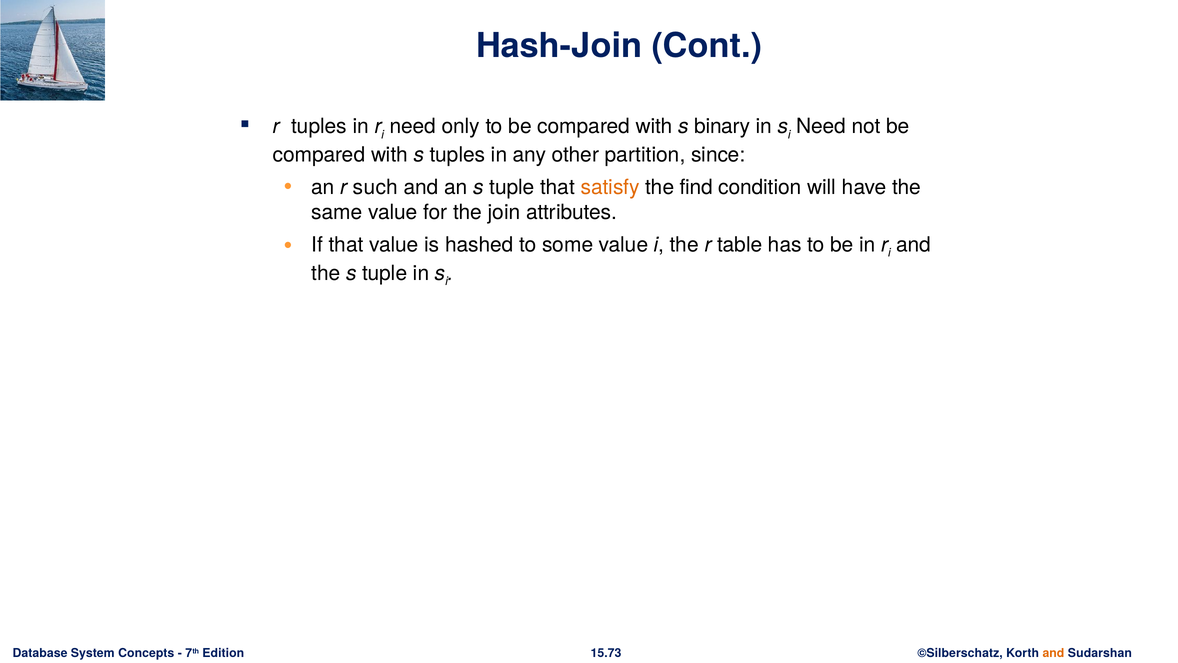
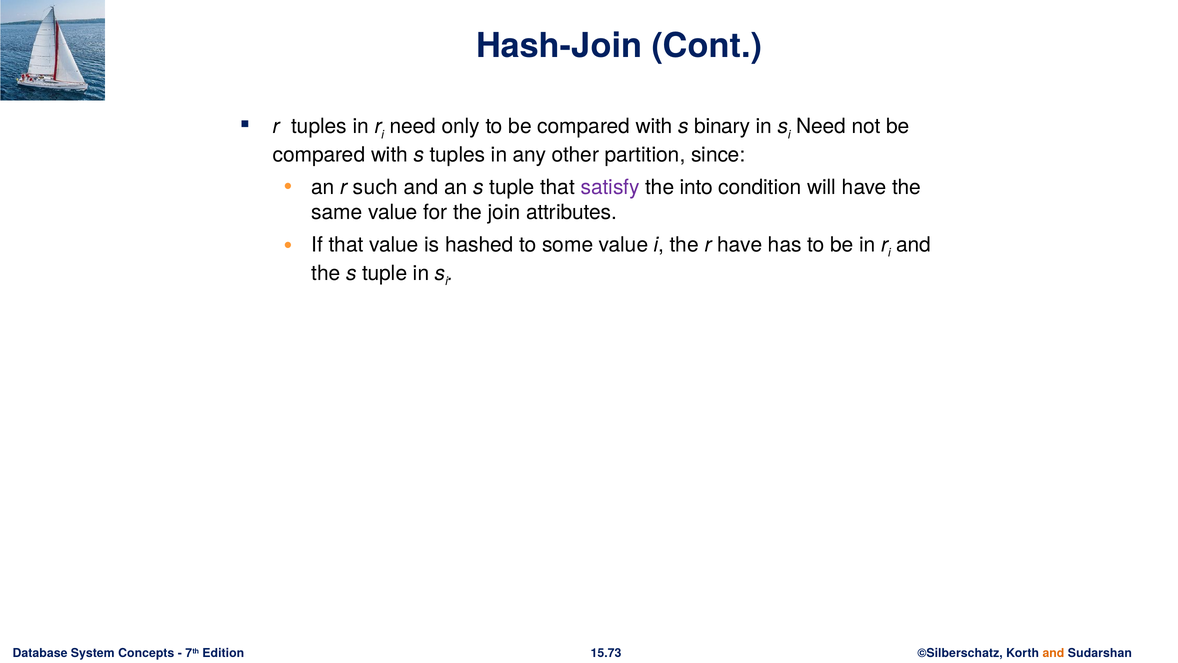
satisfy colour: orange -> purple
find: find -> into
r table: table -> have
